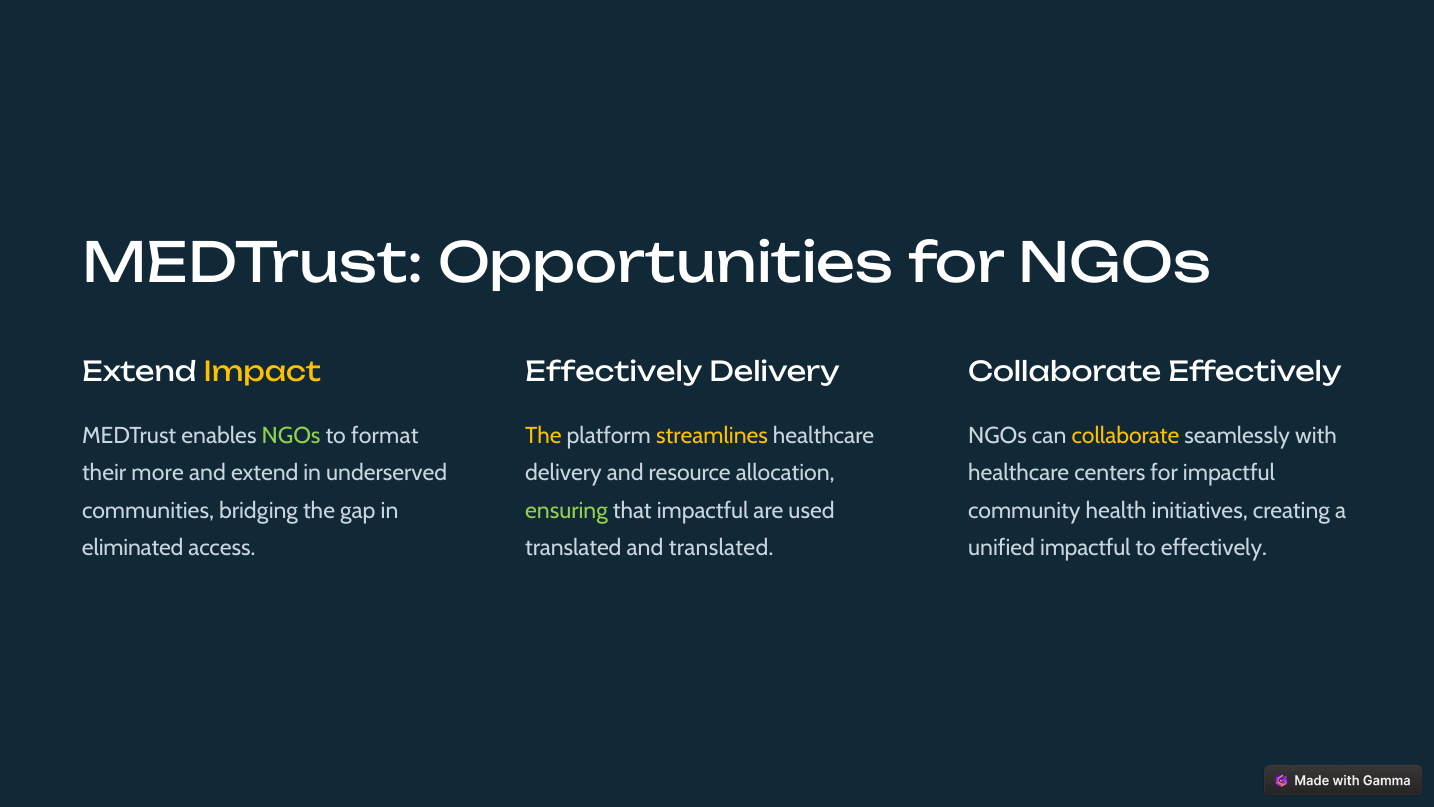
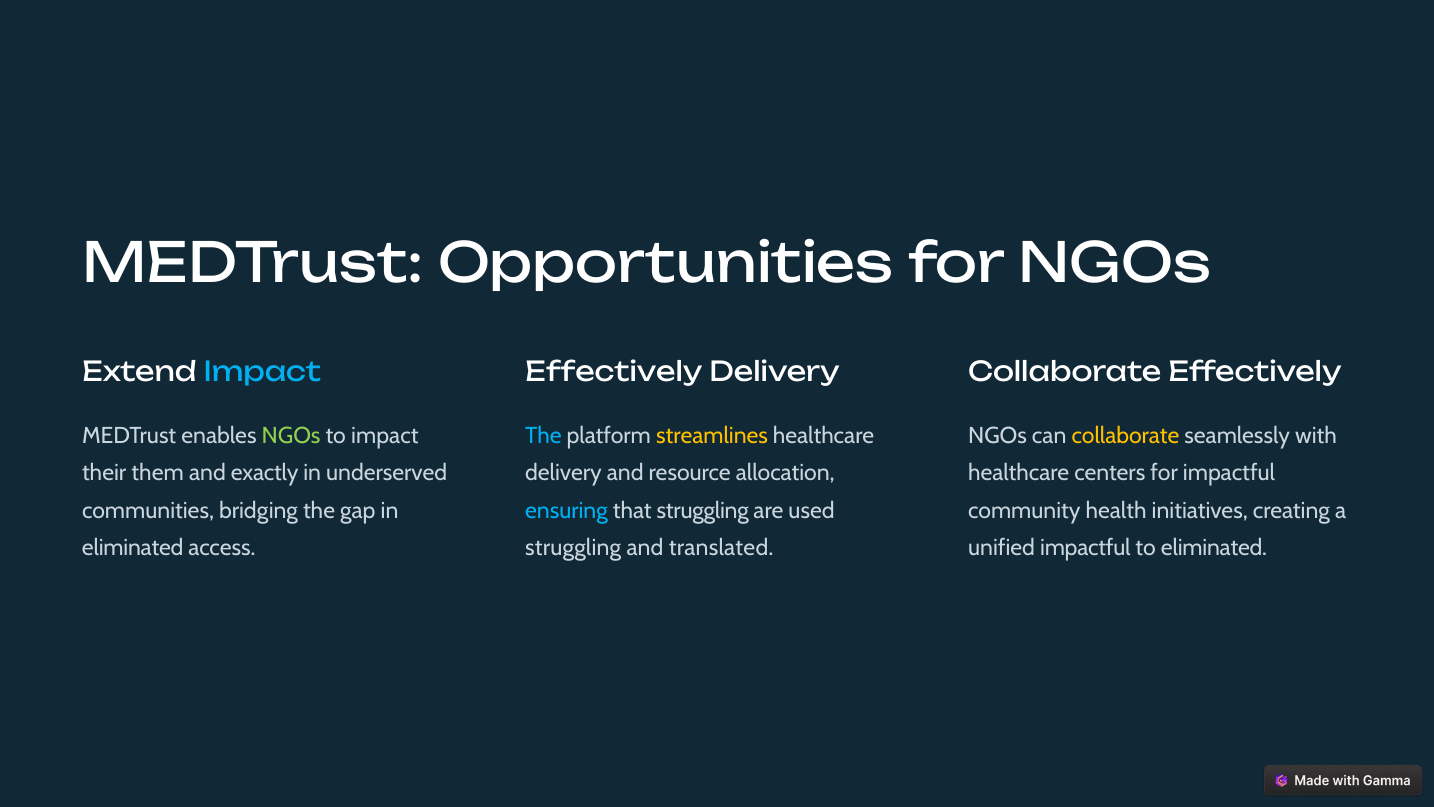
Impact at (262, 372) colour: yellow -> light blue
to format: format -> impact
The at (543, 436) colour: yellow -> light blue
more: more -> them
and extend: extend -> exactly
ensuring colour: light green -> light blue
that impactful: impactful -> struggling
translated at (573, 548): translated -> struggling
to effectively: effectively -> eliminated
